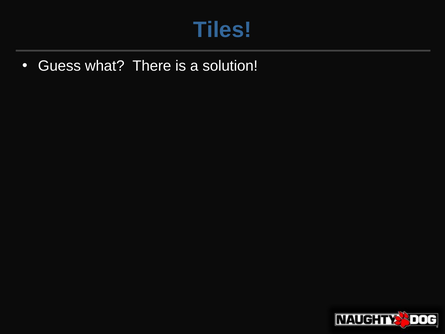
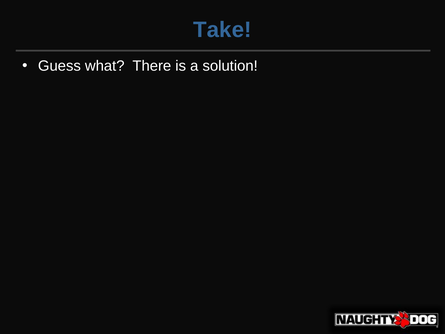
Tiles: Tiles -> Take
